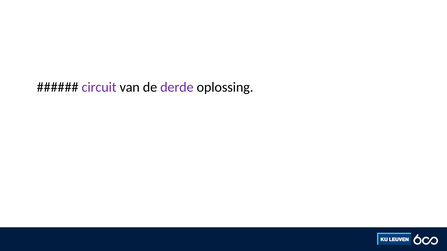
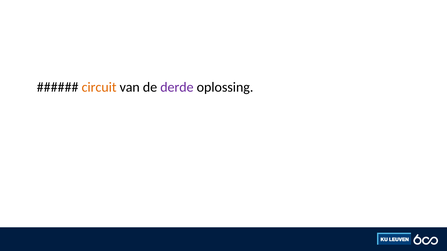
circuit colour: purple -> orange
